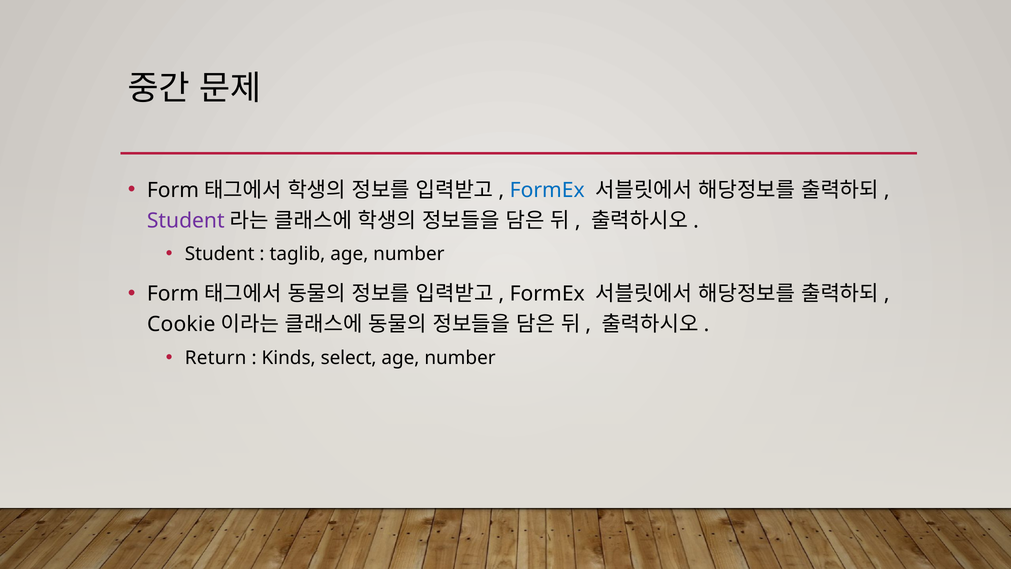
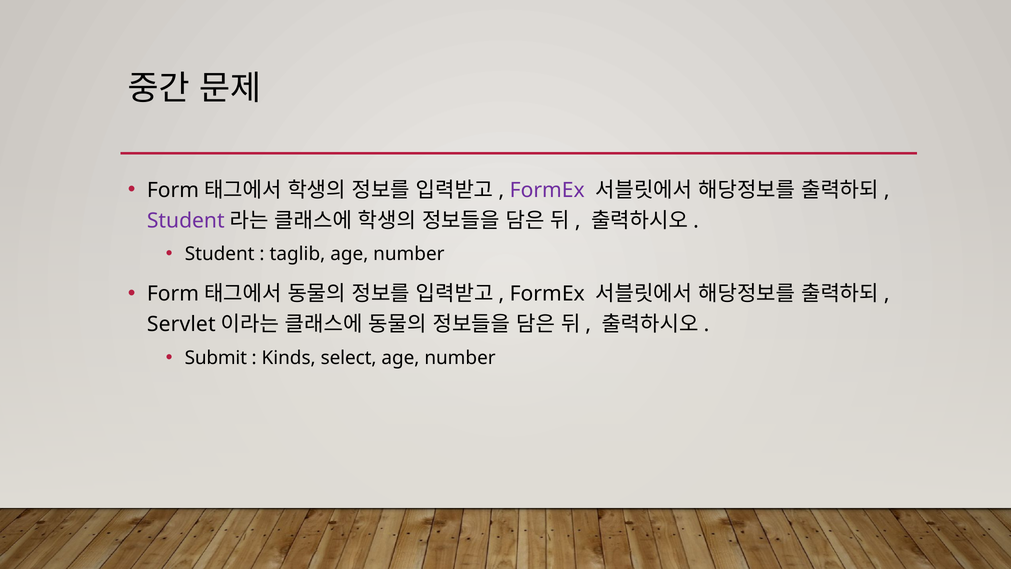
FormEx at (547, 190) colour: blue -> purple
Cookie: Cookie -> Servlet
Return: Return -> Submit
